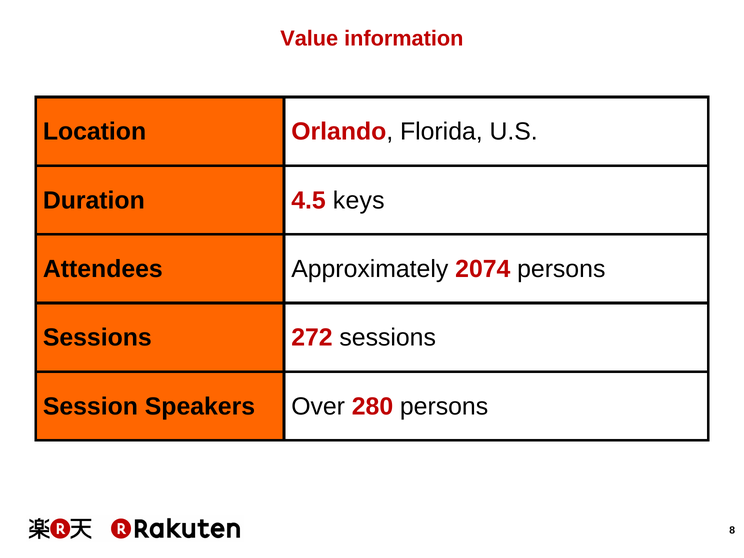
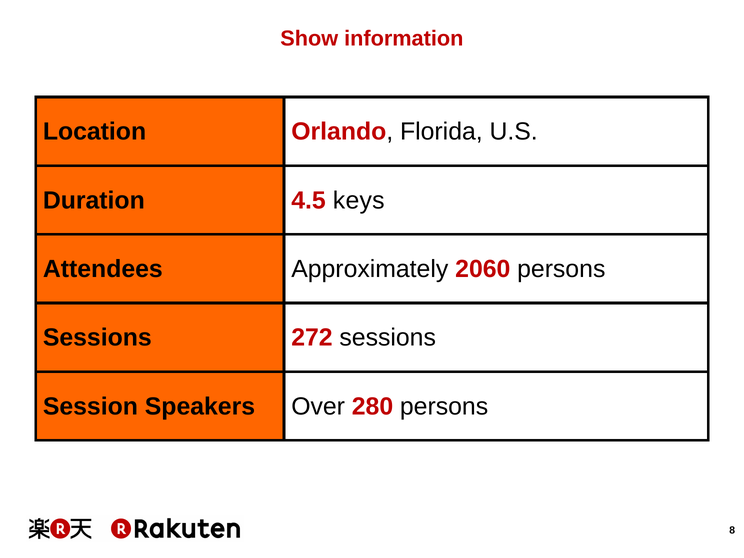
Value: Value -> Show
2074: 2074 -> 2060
